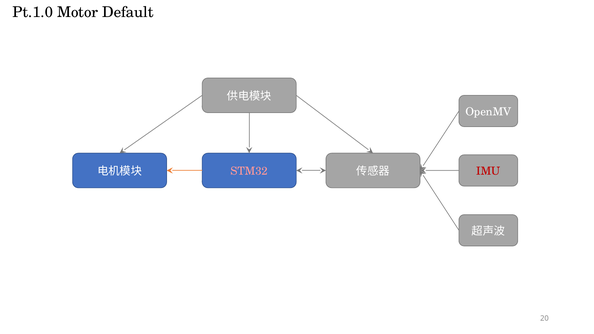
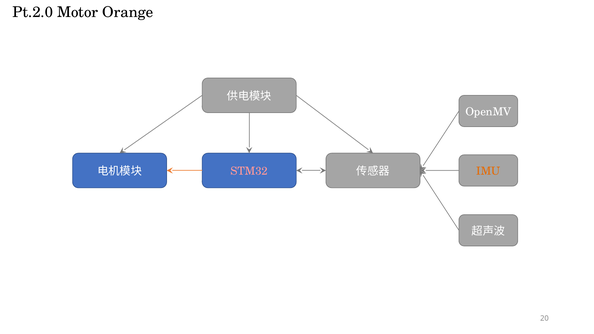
Pt.1.0: Pt.1.0 -> Pt.2.0
Default: Default -> Orange
IMU colour: red -> orange
